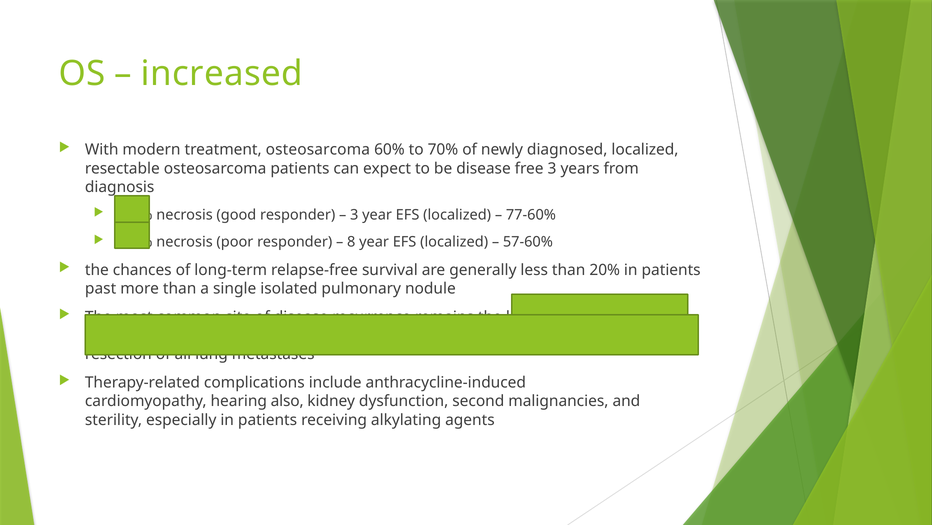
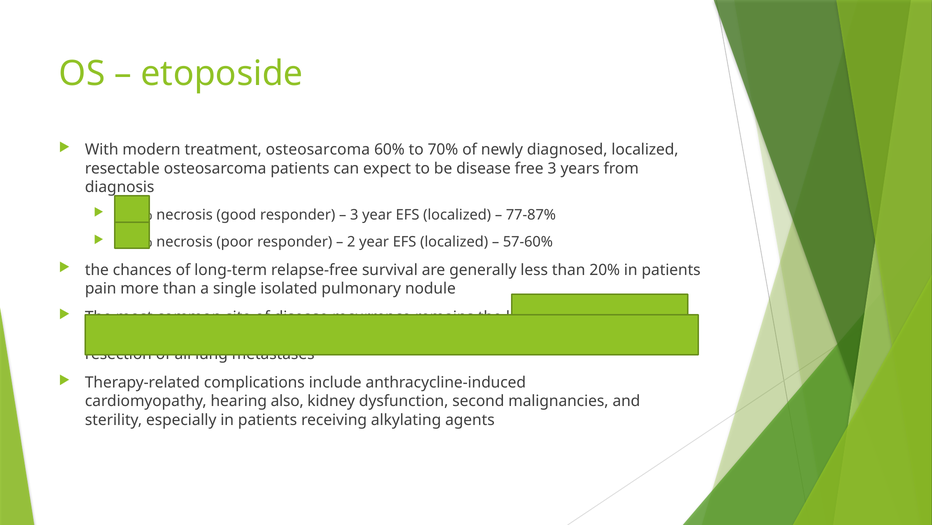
increased: increased -> etoposide
77-60%: 77-60% -> 77-87%
8: 8 -> 2
past: past -> pain
